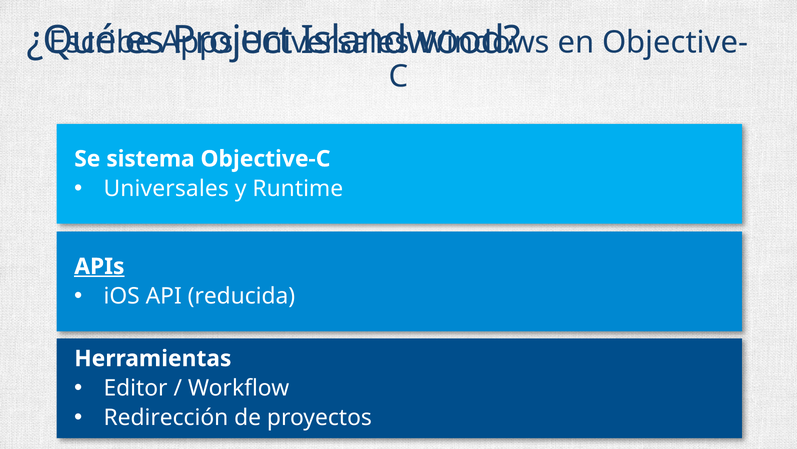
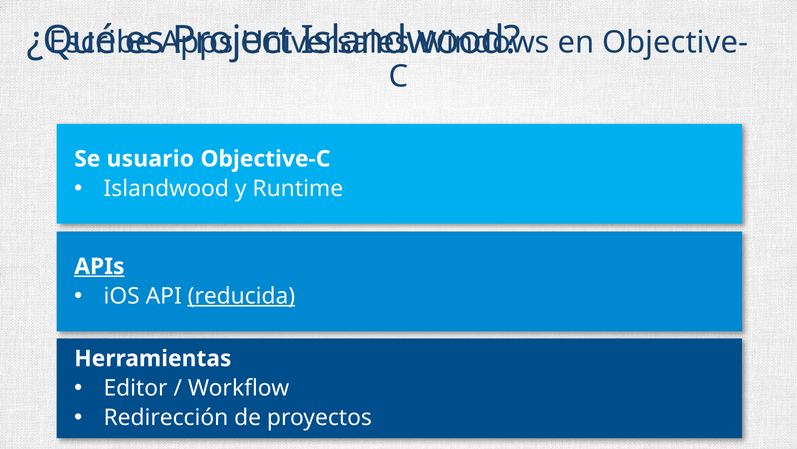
sistema: sistema -> usuario
Universales at (166, 188): Universales -> Islandwood
reducida underline: none -> present
